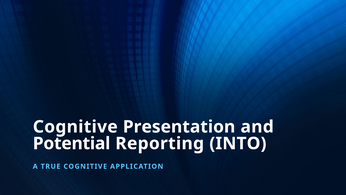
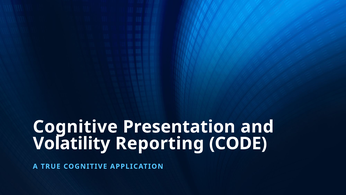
Potential: Potential -> Volatility
INTO: INTO -> CODE
